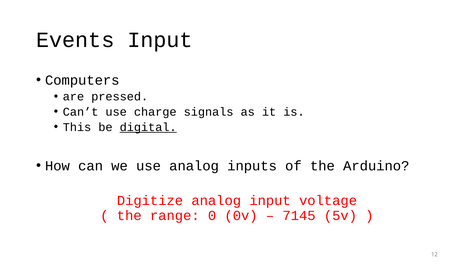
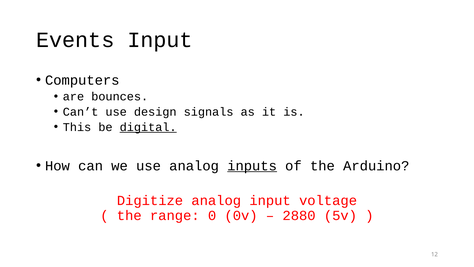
pressed: pressed -> bounces
charge: charge -> design
inputs underline: none -> present
7145: 7145 -> 2880
